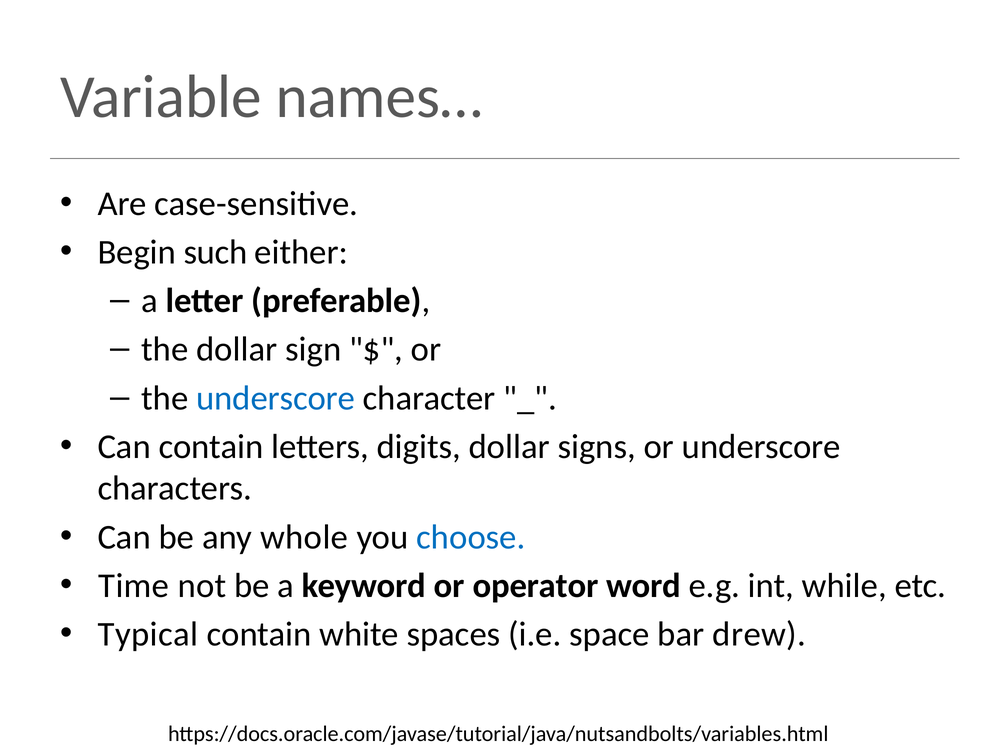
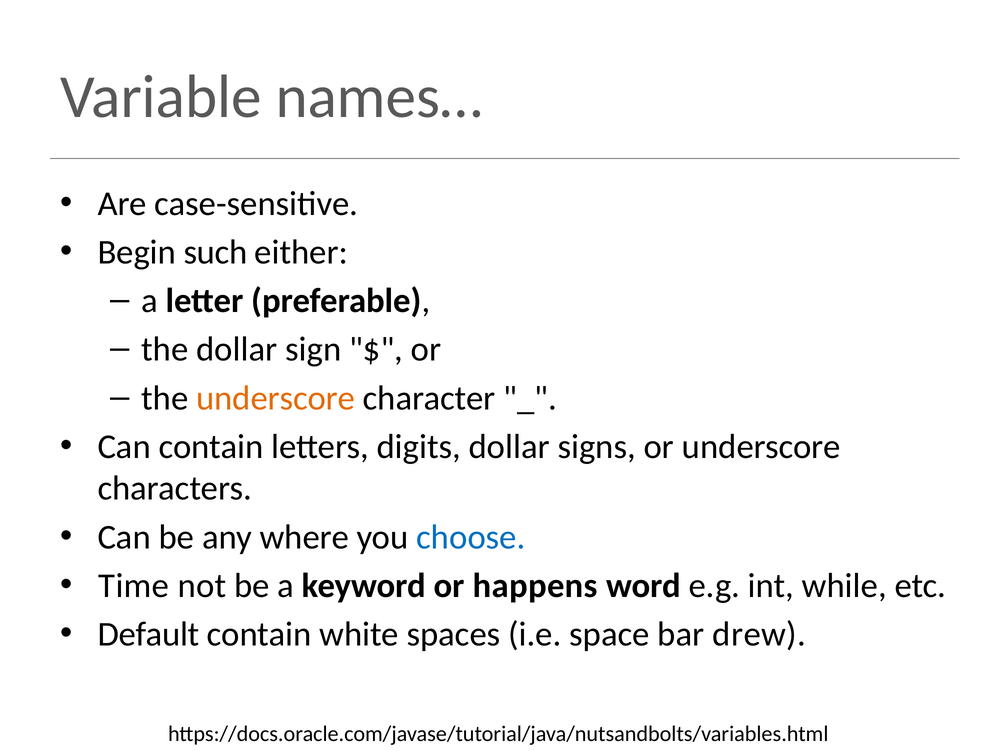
underscore at (276, 398) colour: blue -> orange
whole: whole -> where
operator: operator -> happens
Typical: Typical -> Default
